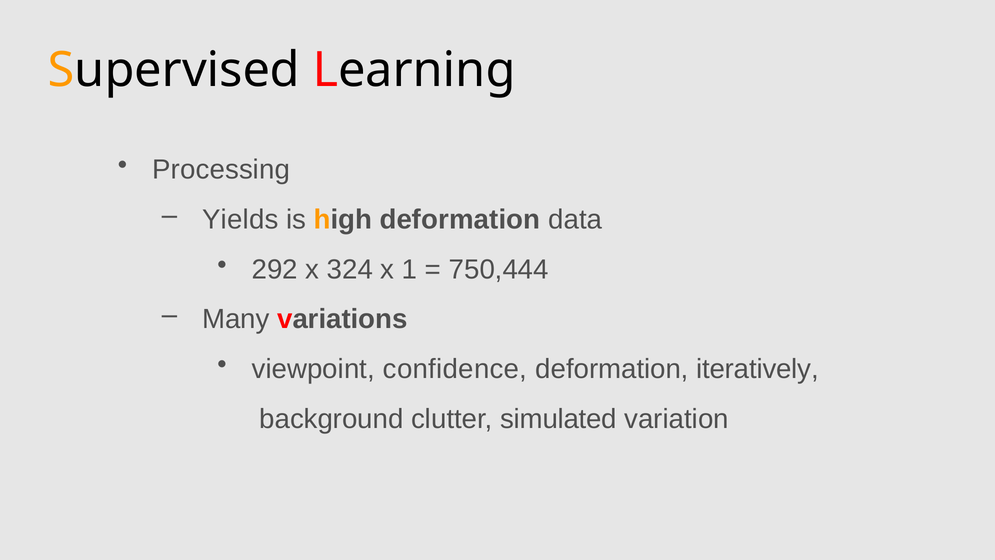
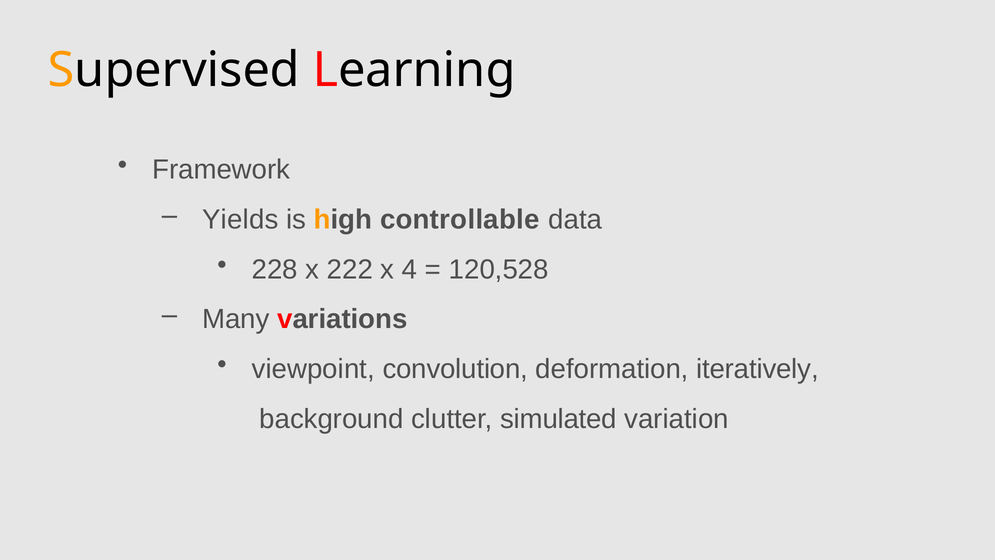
Processing: Processing -> Framework
high deformation: deformation -> controllable
292: 292 -> 228
324: 324 -> 222
1: 1 -> 4
750,444: 750,444 -> 120,528
confidence: confidence -> convolution
